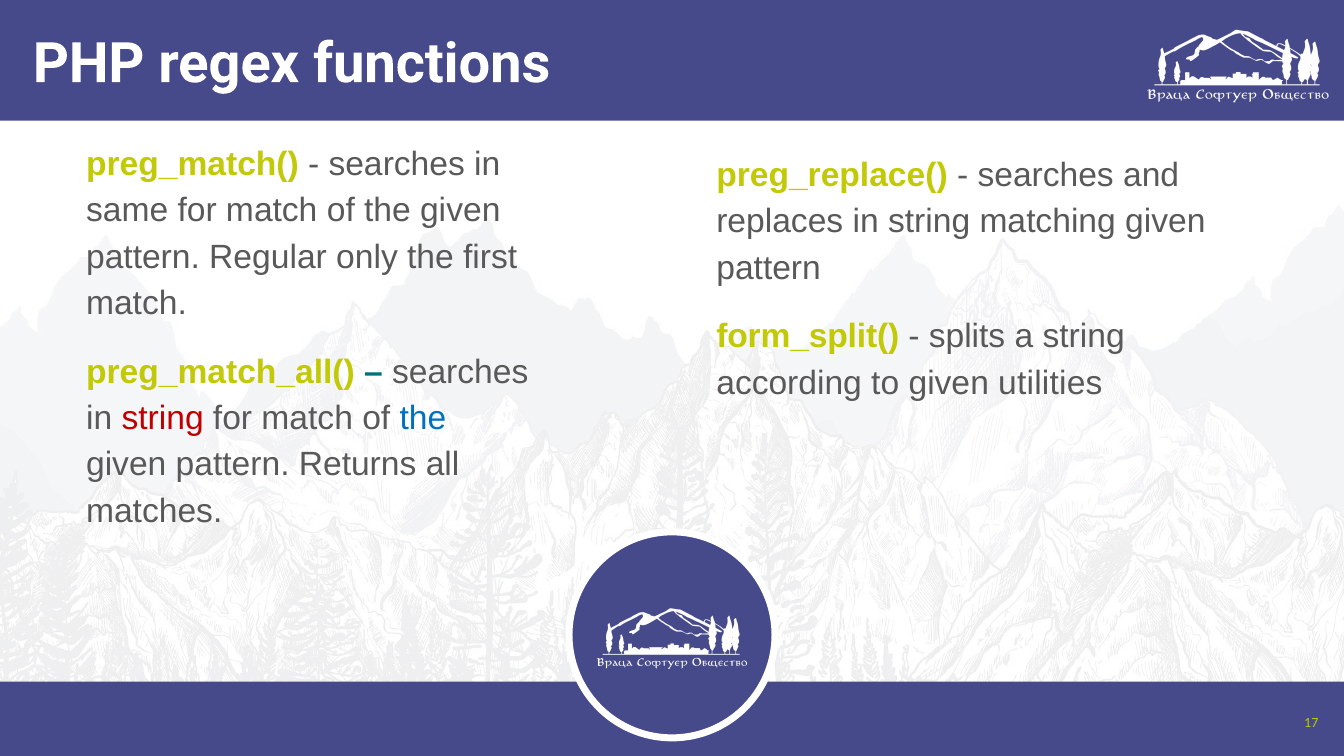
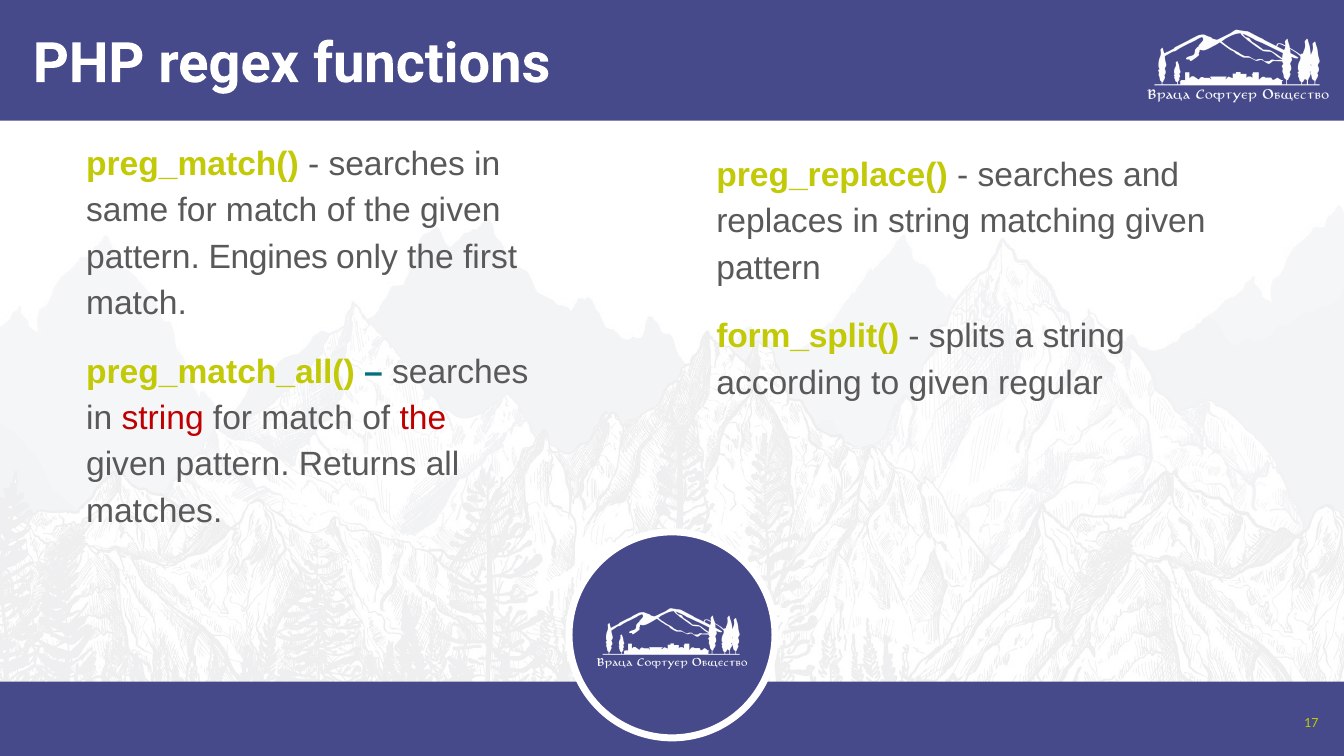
Regular: Regular -> Engines
utilities: utilities -> regular
the at (423, 418) colour: blue -> red
